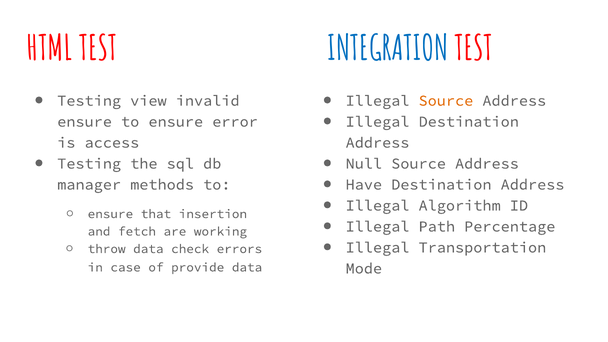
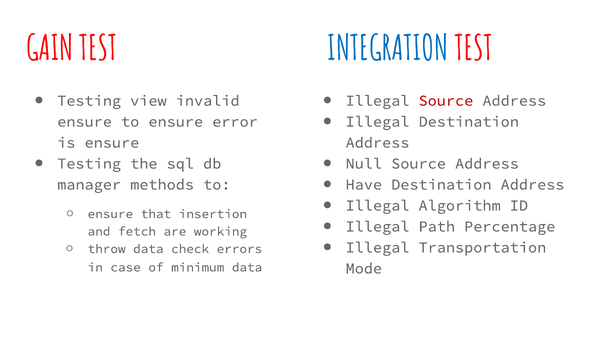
HTML: HTML -> GAIN
Source at (446, 101) colour: orange -> red
is access: access -> ensure
provide: provide -> minimum
